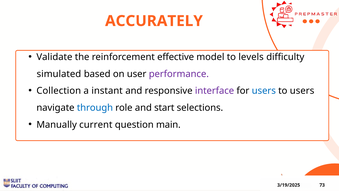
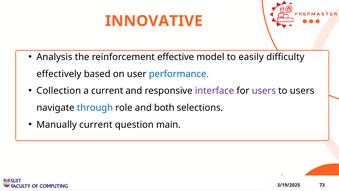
ACCURATELY: ACCURATELY -> INNOVATIVE
Validate: Validate -> Analysis
levels: levels -> easily
simulated: simulated -> effectively
performance colour: purple -> blue
a instant: instant -> current
users at (264, 91) colour: blue -> purple
start: start -> both
